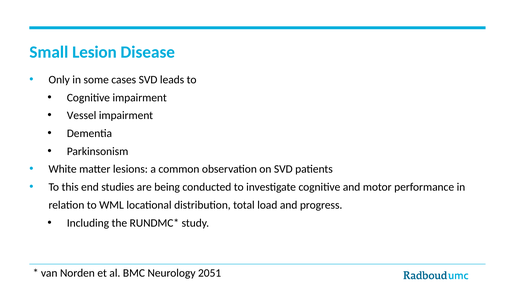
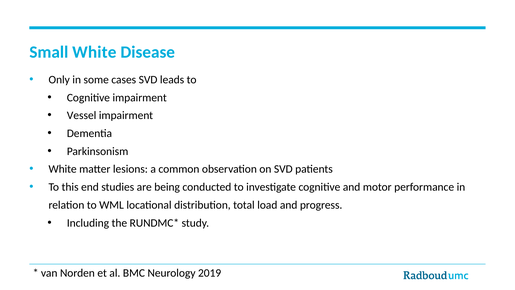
Small Lesion: Lesion -> White
2051: 2051 -> 2019
